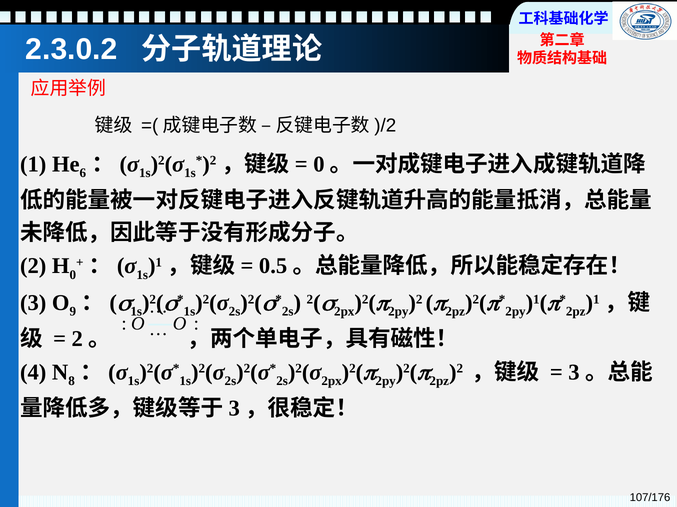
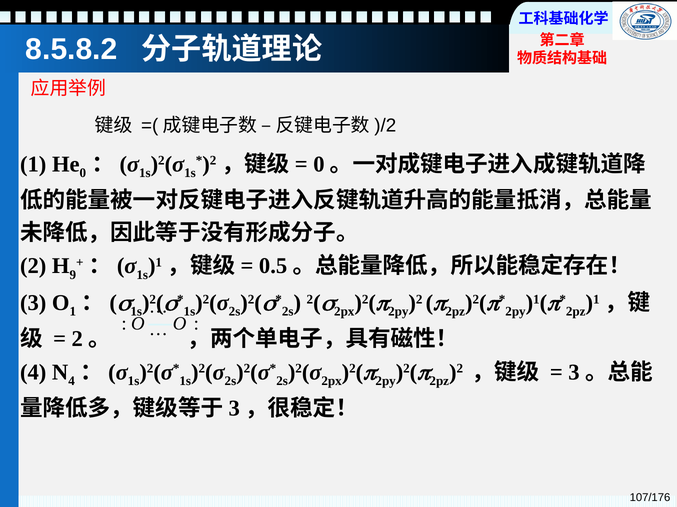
2.3.0.2: 2.3.0.2 -> 8.5.8.2
6: 6 -> 0
0: 0 -> 9
O 9: 9 -> 1
8 at (72, 382): 8 -> 4
